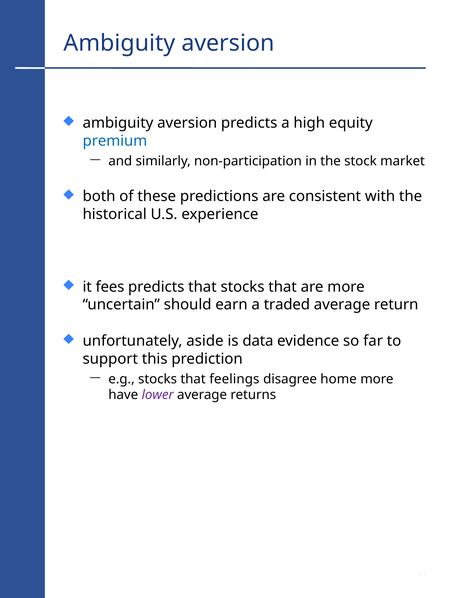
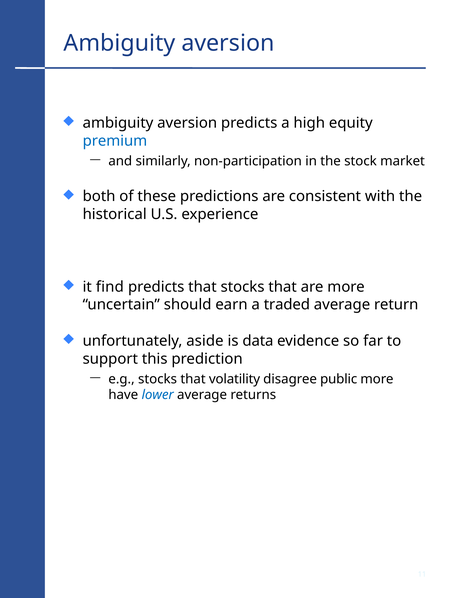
fees: fees -> find
feelings: feelings -> volatility
home: home -> public
lower colour: purple -> blue
